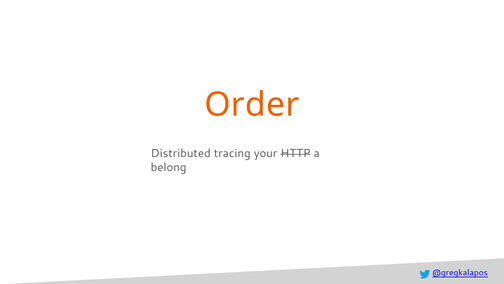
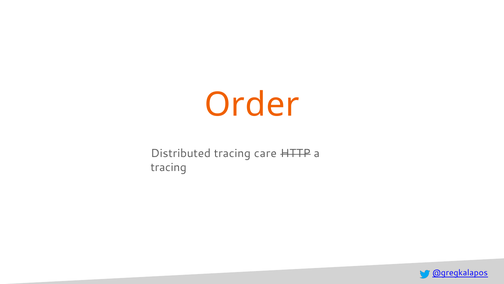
your: your -> care
belong at (169, 167): belong -> tracing
